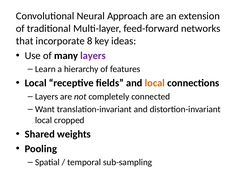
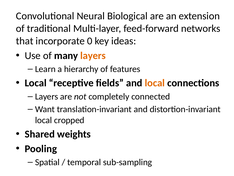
Approach: Approach -> Biological
8: 8 -> 0
layers at (93, 55) colour: purple -> orange
